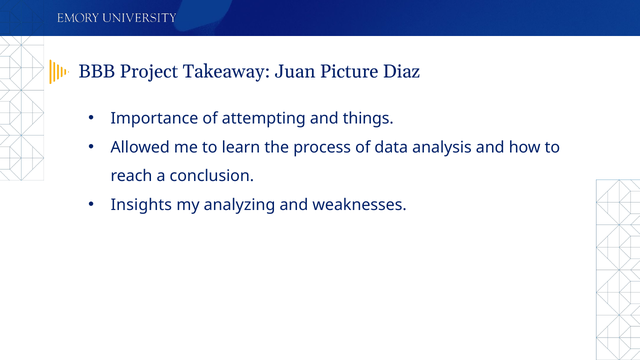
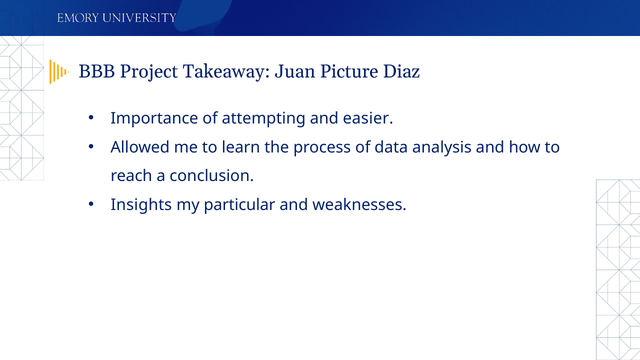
things: things -> easier
analyzing: analyzing -> particular
